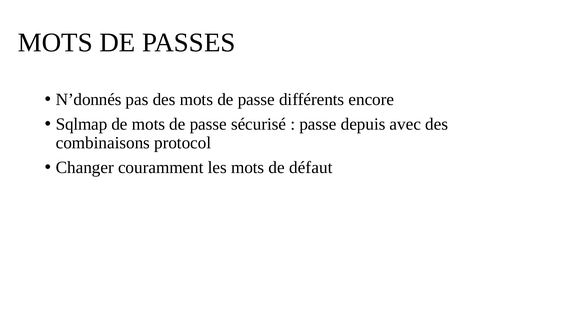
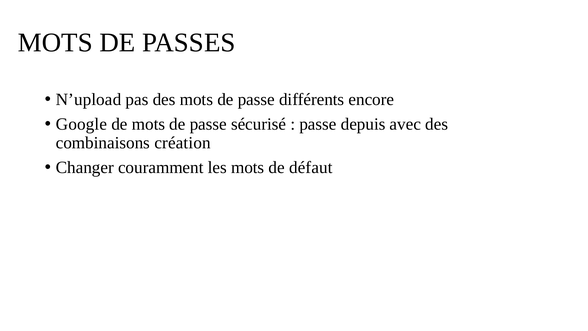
N’donnés: N’donnés -> N’upload
Sqlmap: Sqlmap -> Google
protocol: protocol -> création
